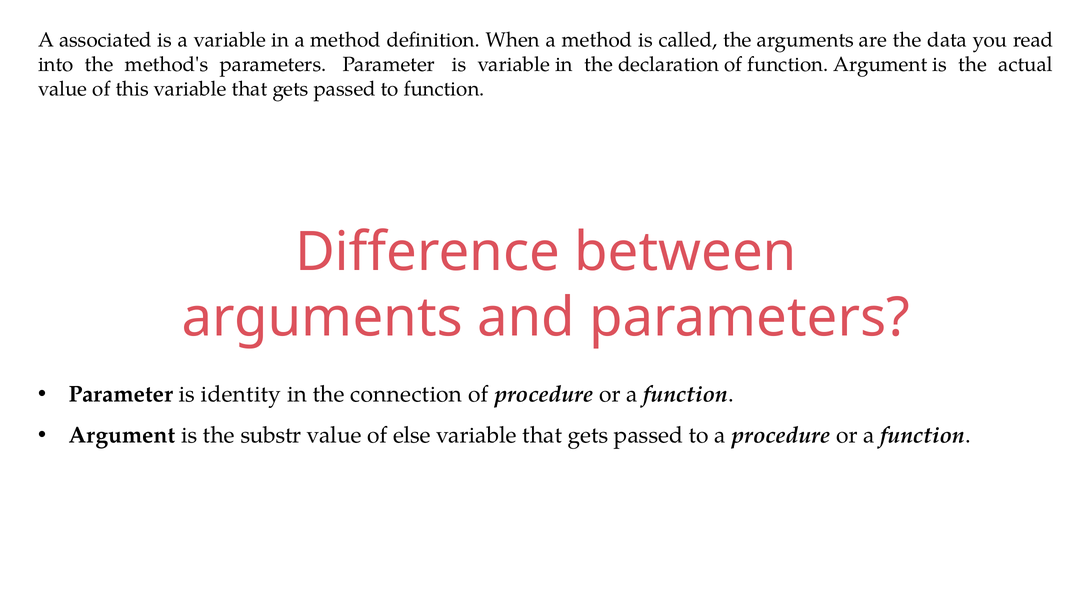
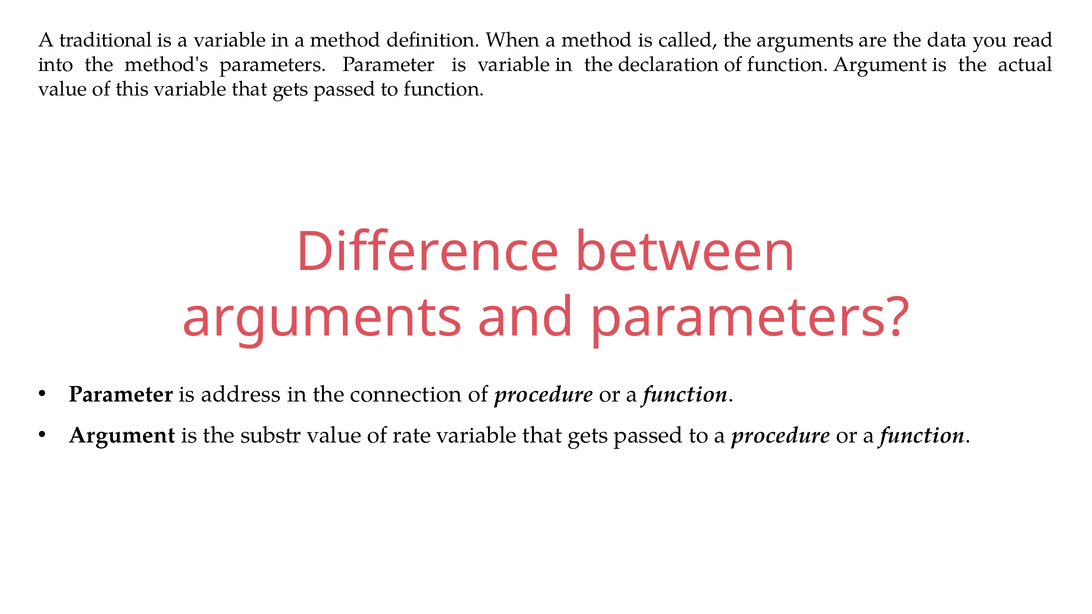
associated: associated -> traditional
identity: identity -> address
else: else -> rate
